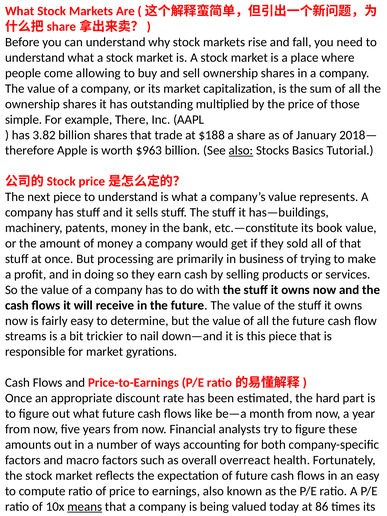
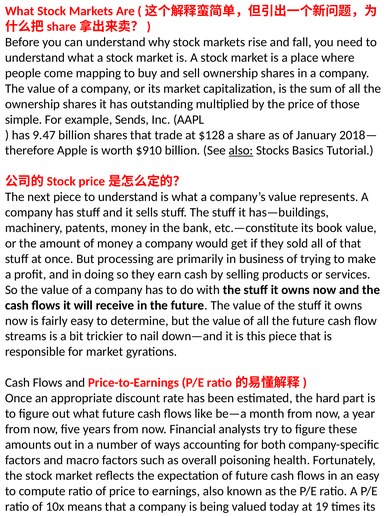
allowing: allowing -> mapping
There: There -> Sends
3.82: 3.82 -> 9.47
$188: $188 -> $128
$963: $963 -> $910
overreact: overreact -> poisoning
means underline: present -> none
86: 86 -> 19
